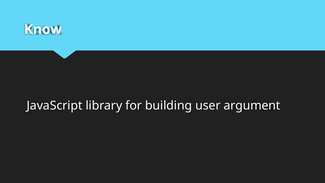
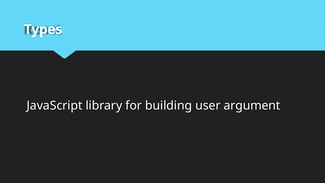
Know: Know -> Types
